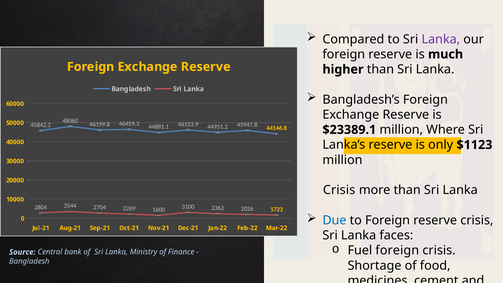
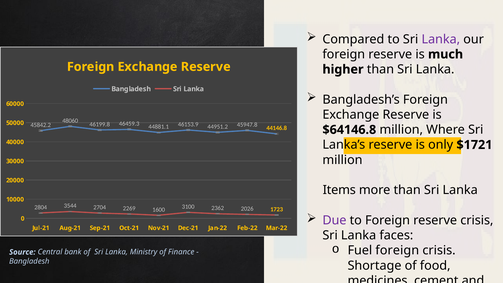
$23389.1: $23389.1 -> $64146.8
$1123: $1123 -> $1721
Crisis at (339, 190): Crisis -> Items
Due colour: blue -> purple
